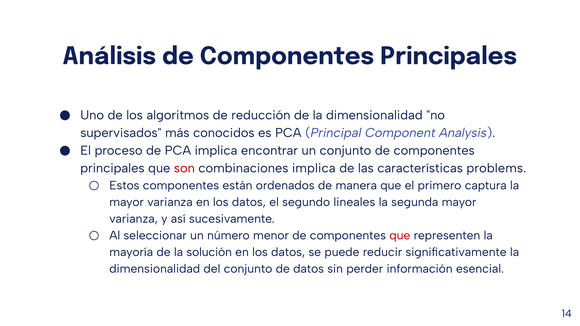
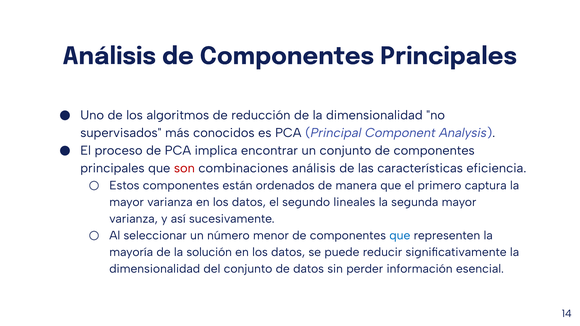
combinaciones implica: implica -> análisis
problems: problems -> eficiencia
que at (400, 236) colour: red -> blue
